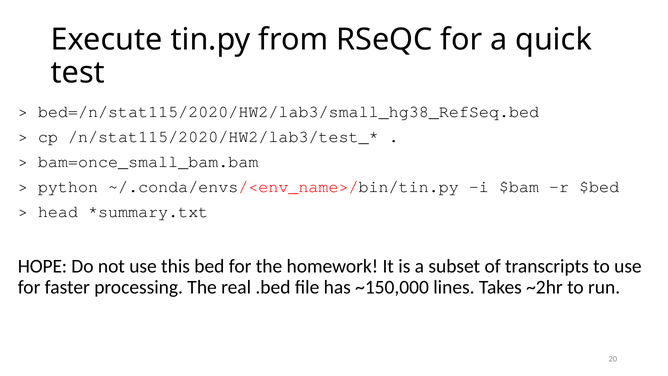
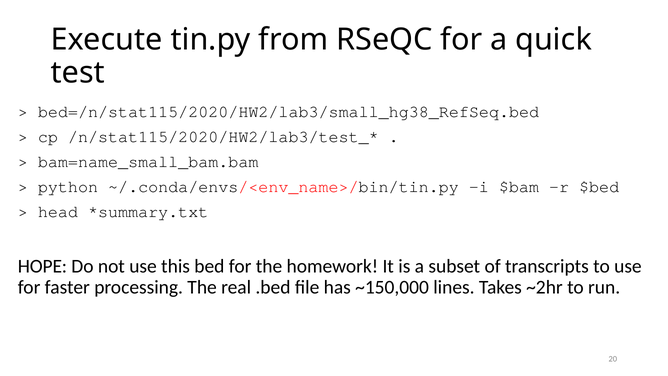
bam=once_small_bam.bam: bam=once_small_bam.bam -> bam=name_small_bam.bam
